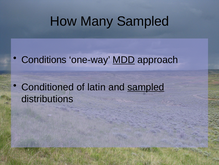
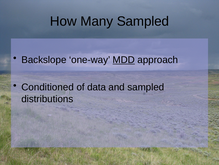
Conditions: Conditions -> Backslope
latin: latin -> data
sampled at (146, 87) underline: present -> none
